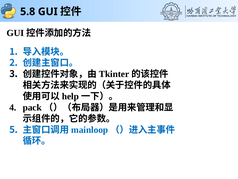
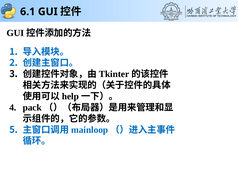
5.8: 5.8 -> 6.1
